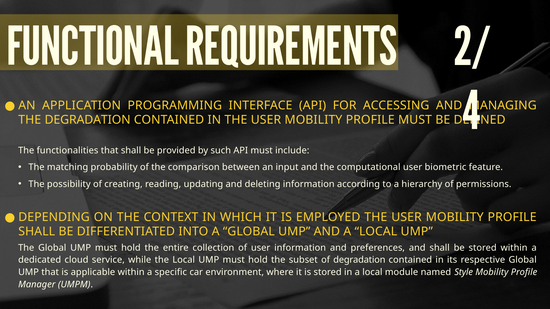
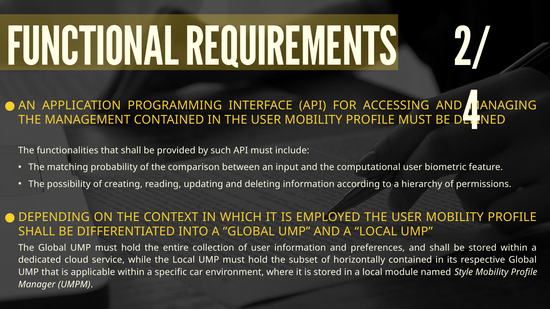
THE DEGRADATION: DEGRADATION -> MANAGEMENT
of degradation: degradation -> horizontally
